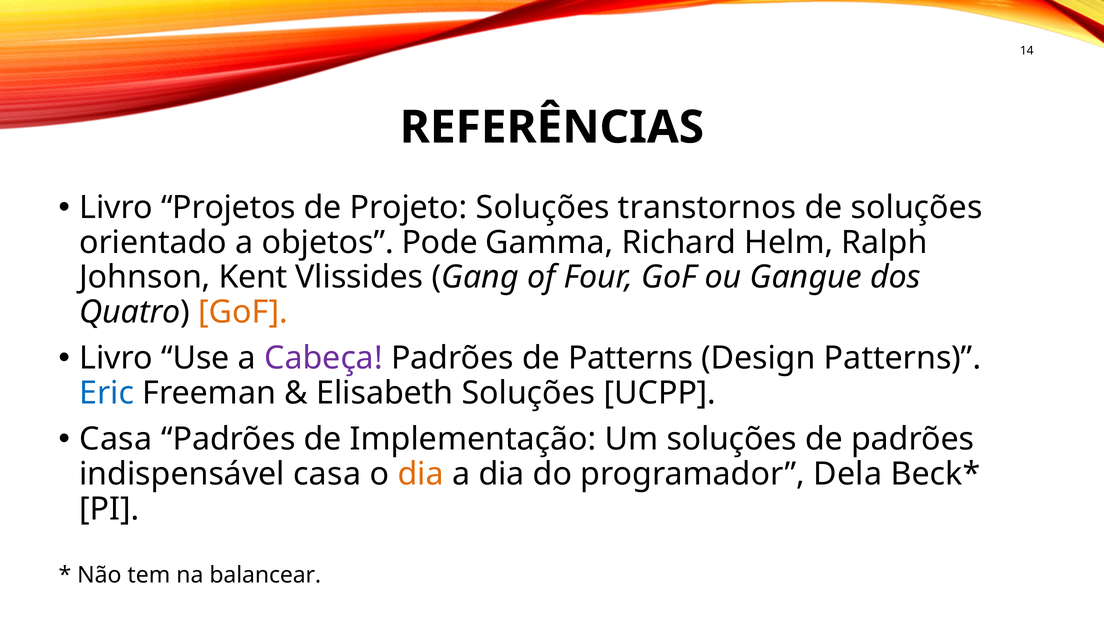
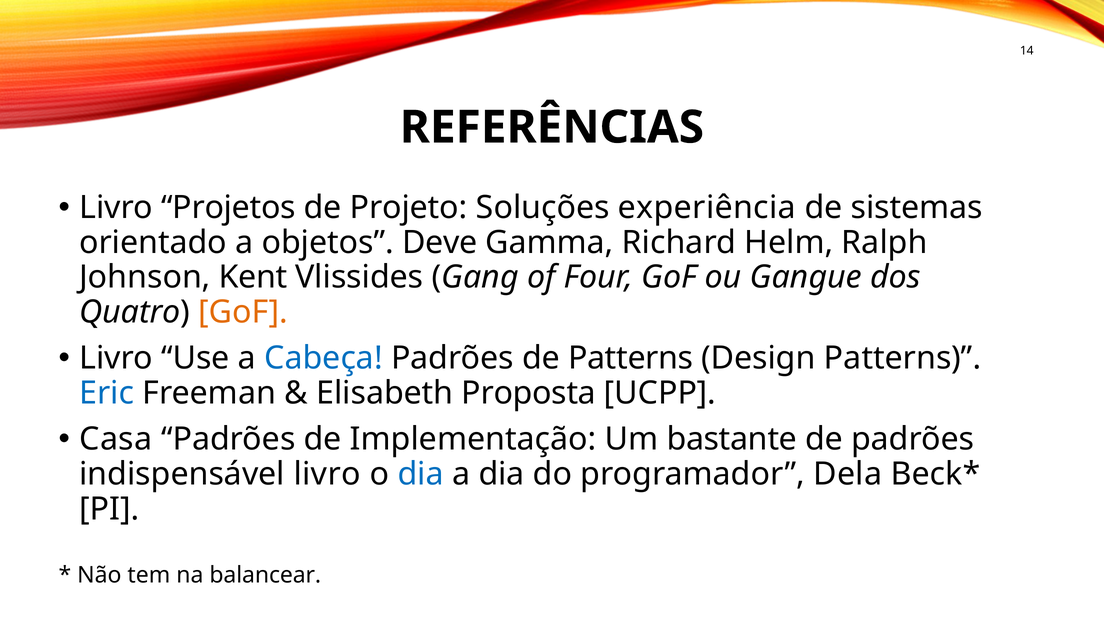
transtornos: transtornos -> experiência
de soluções: soluções -> sistemas
Pode: Pode -> Deve
Cabeça colour: purple -> blue
Elisabeth Soluções: Soluções -> Proposta
Um soluções: soluções -> bastante
indispensável casa: casa -> livro
dia at (421, 474) colour: orange -> blue
